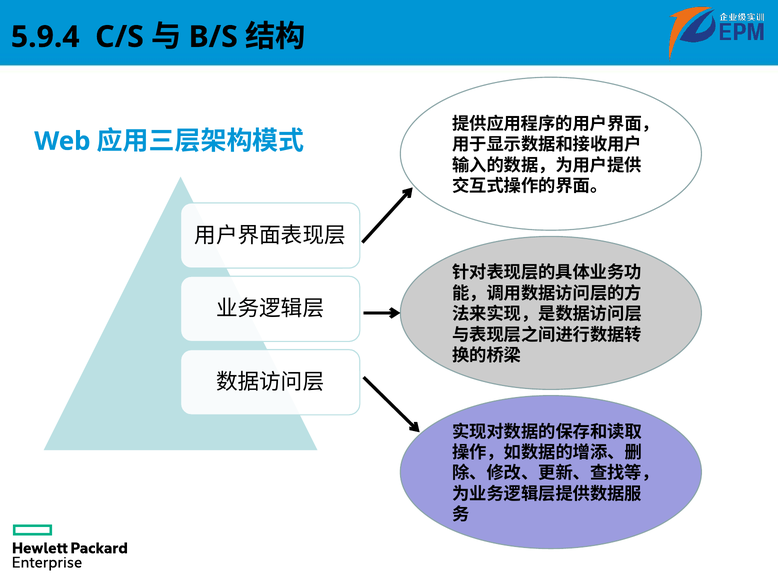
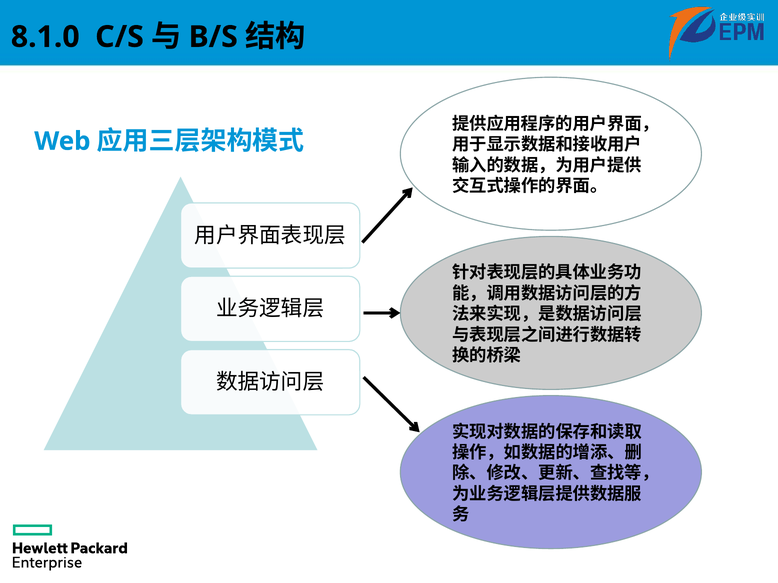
5.9.4: 5.9.4 -> 8.1.0
